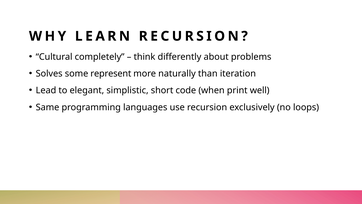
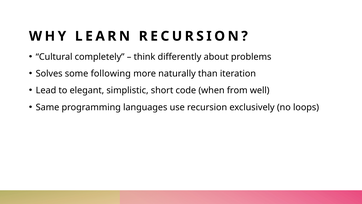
represent: represent -> following
print: print -> from
